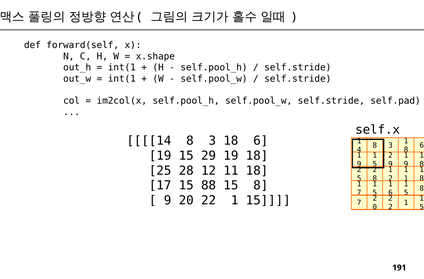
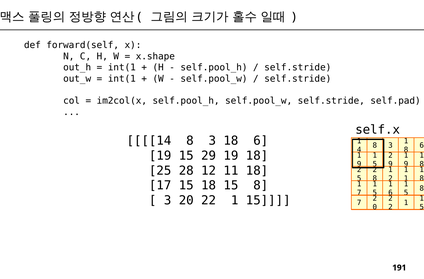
15 88: 88 -> 18
9 at (168, 200): 9 -> 3
